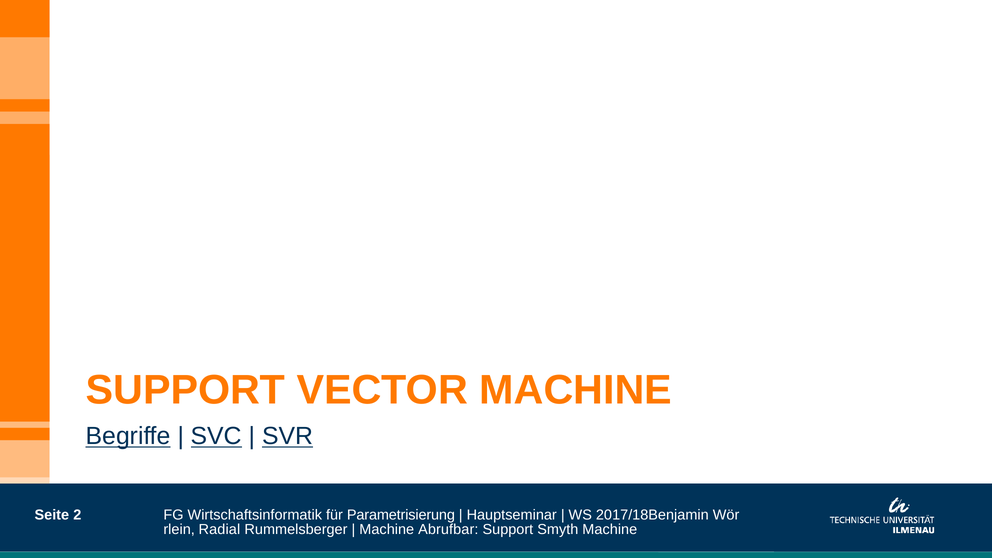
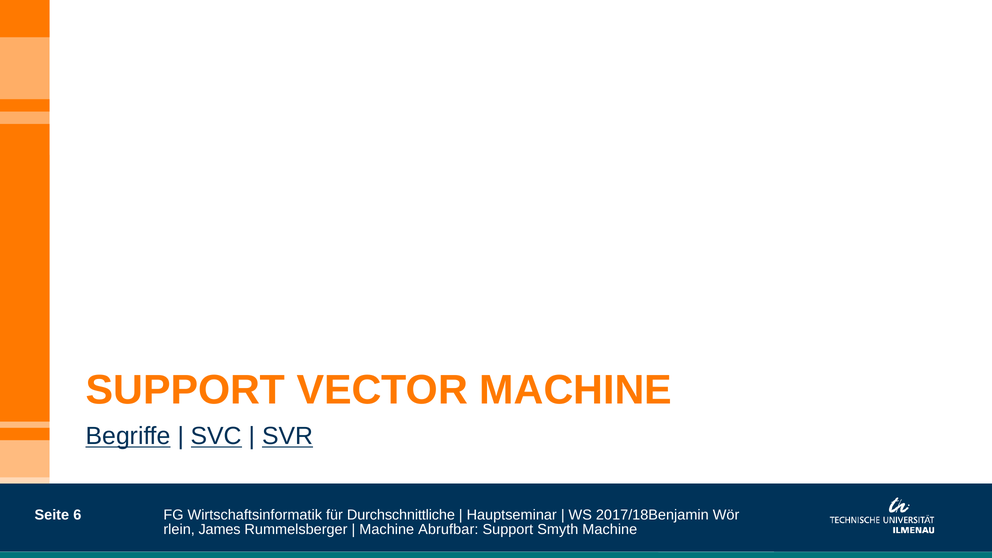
2: 2 -> 6
Parametrisierung: Parametrisierung -> Durchschnittliche
Radial: Radial -> James
